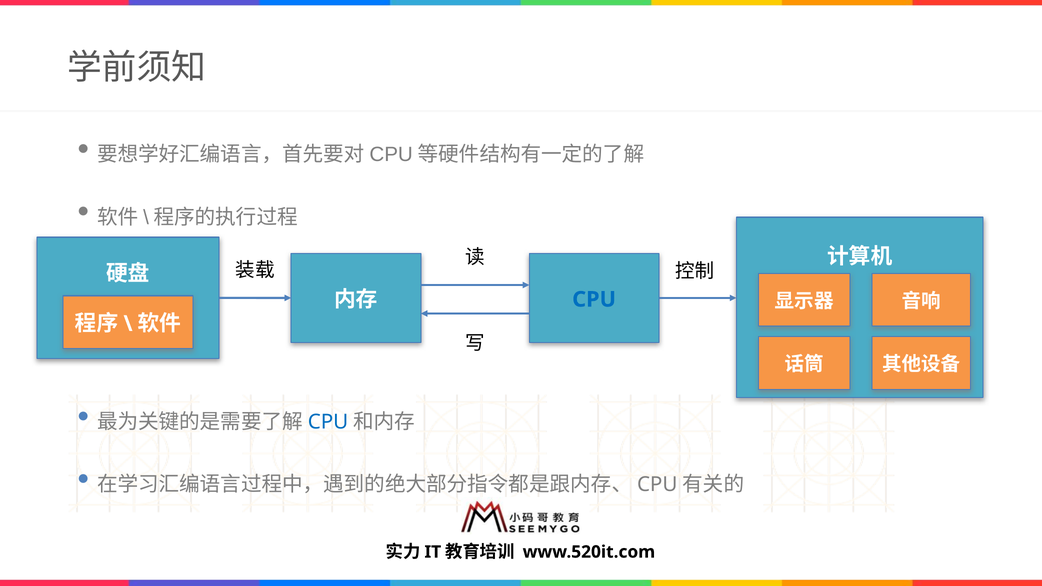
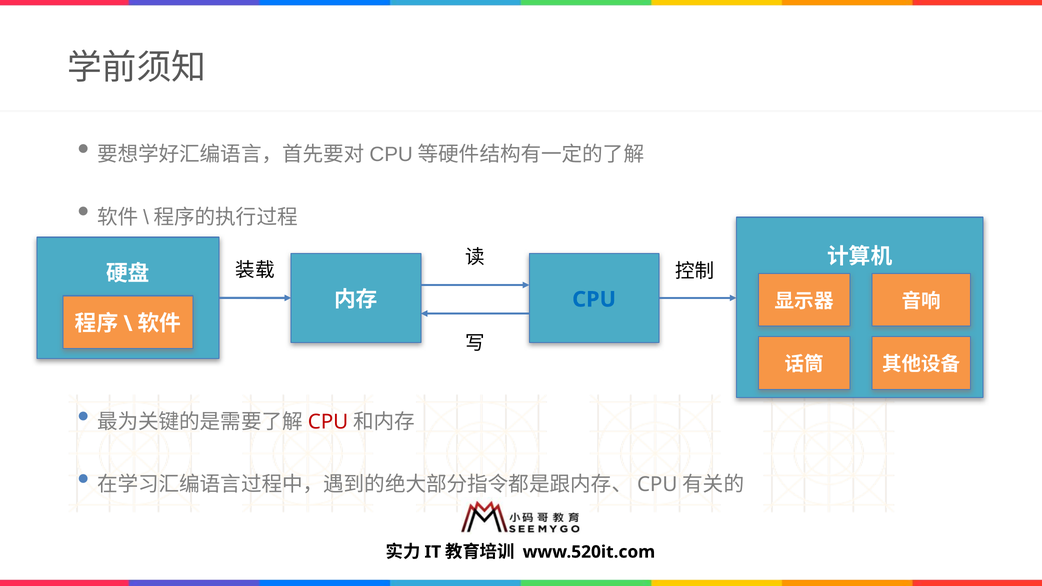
CPU at (328, 422) colour: blue -> red
